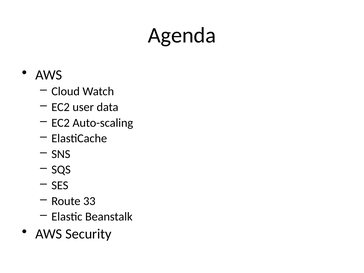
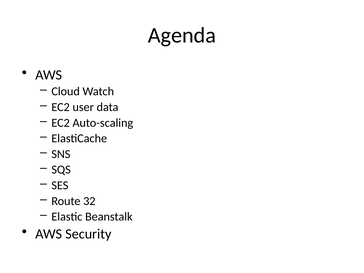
33: 33 -> 32
